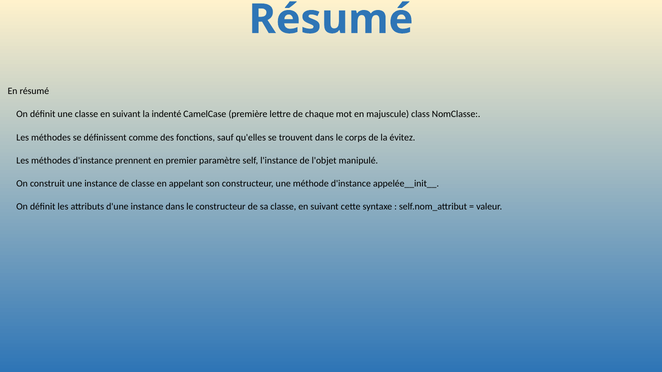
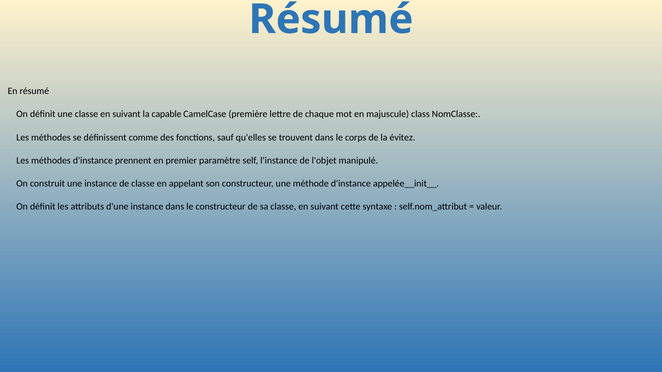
indenté: indenté -> capable
